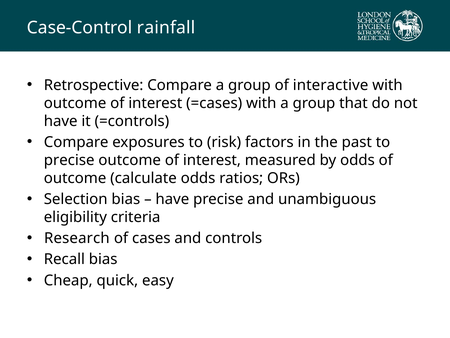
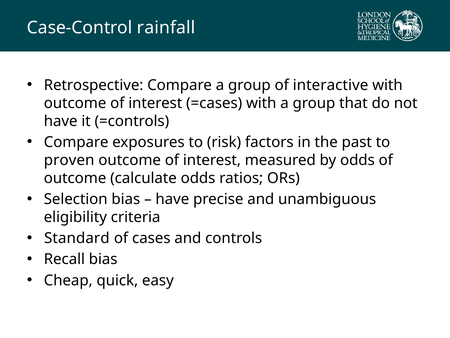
precise at (69, 160): precise -> proven
Research: Research -> Standard
